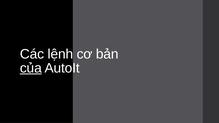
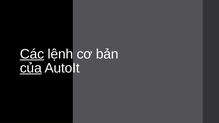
Các underline: none -> present
